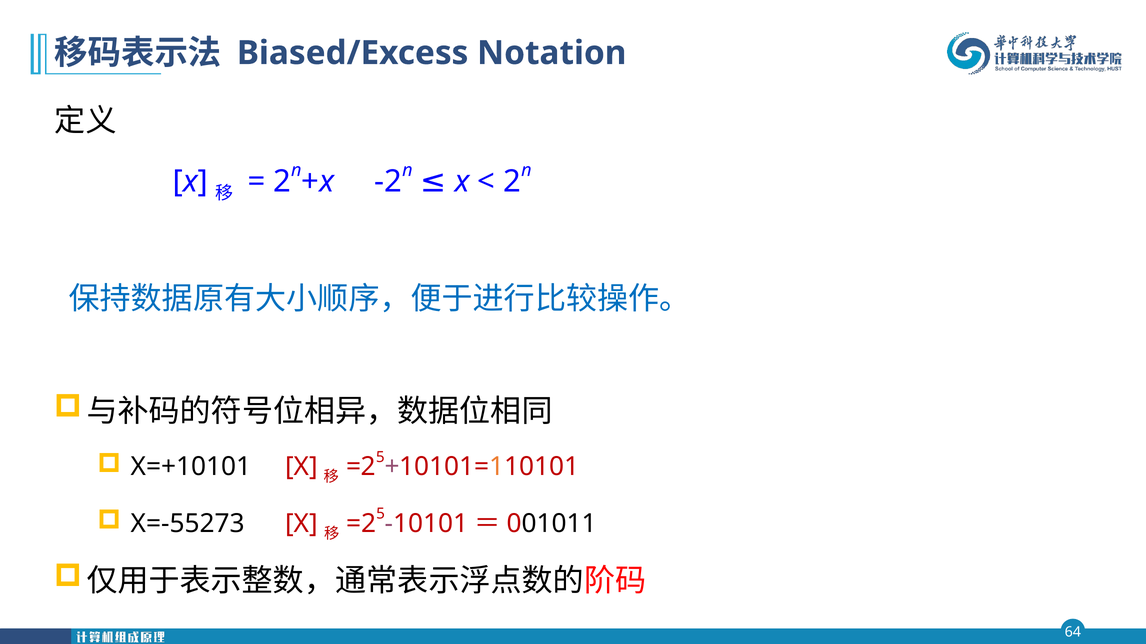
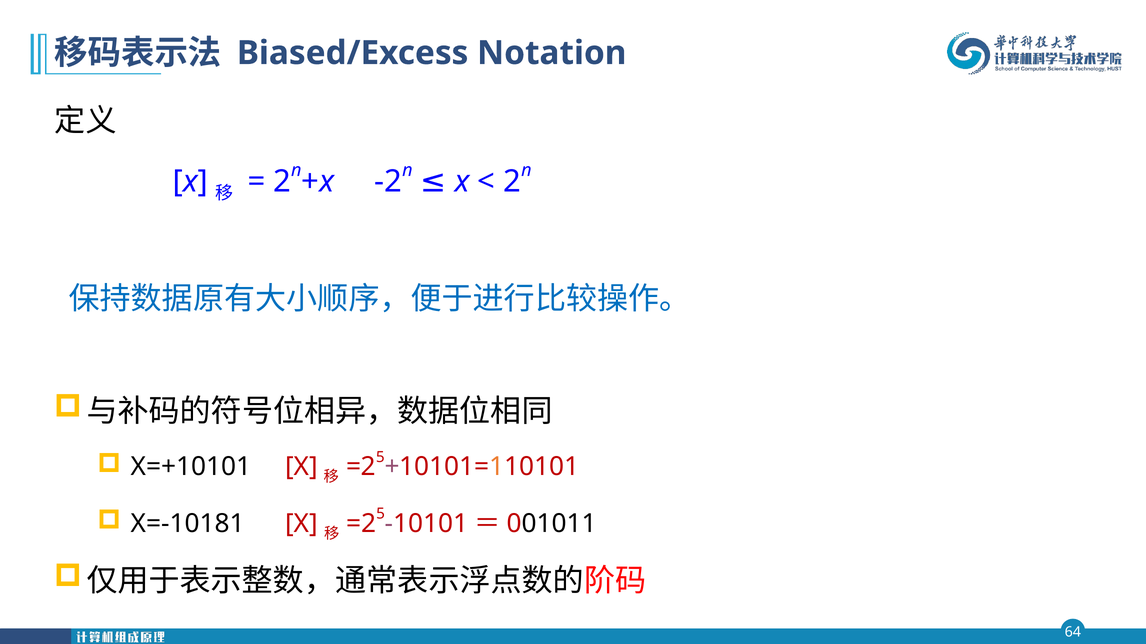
X=-55273: X=-55273 -> X=-10181
